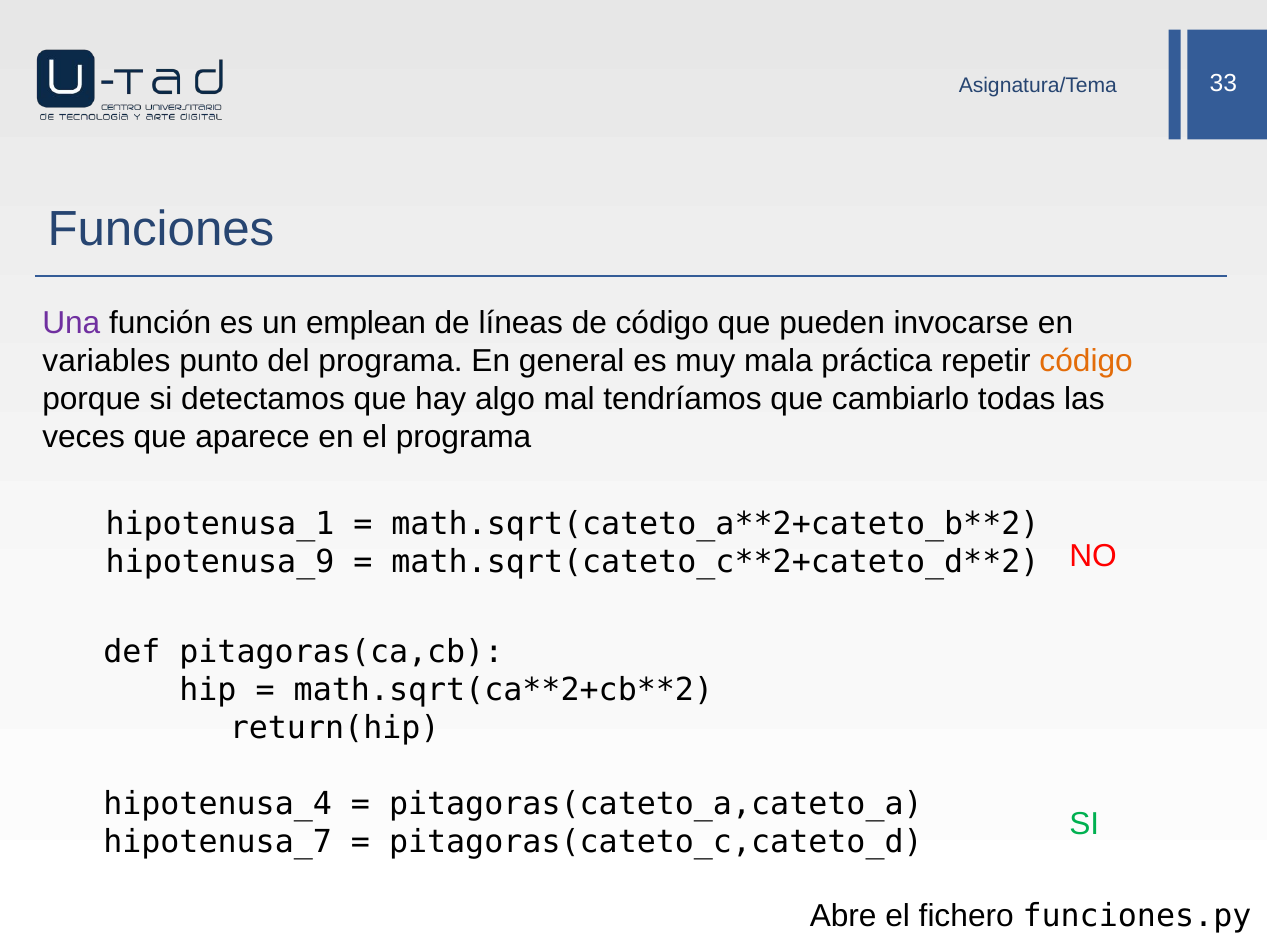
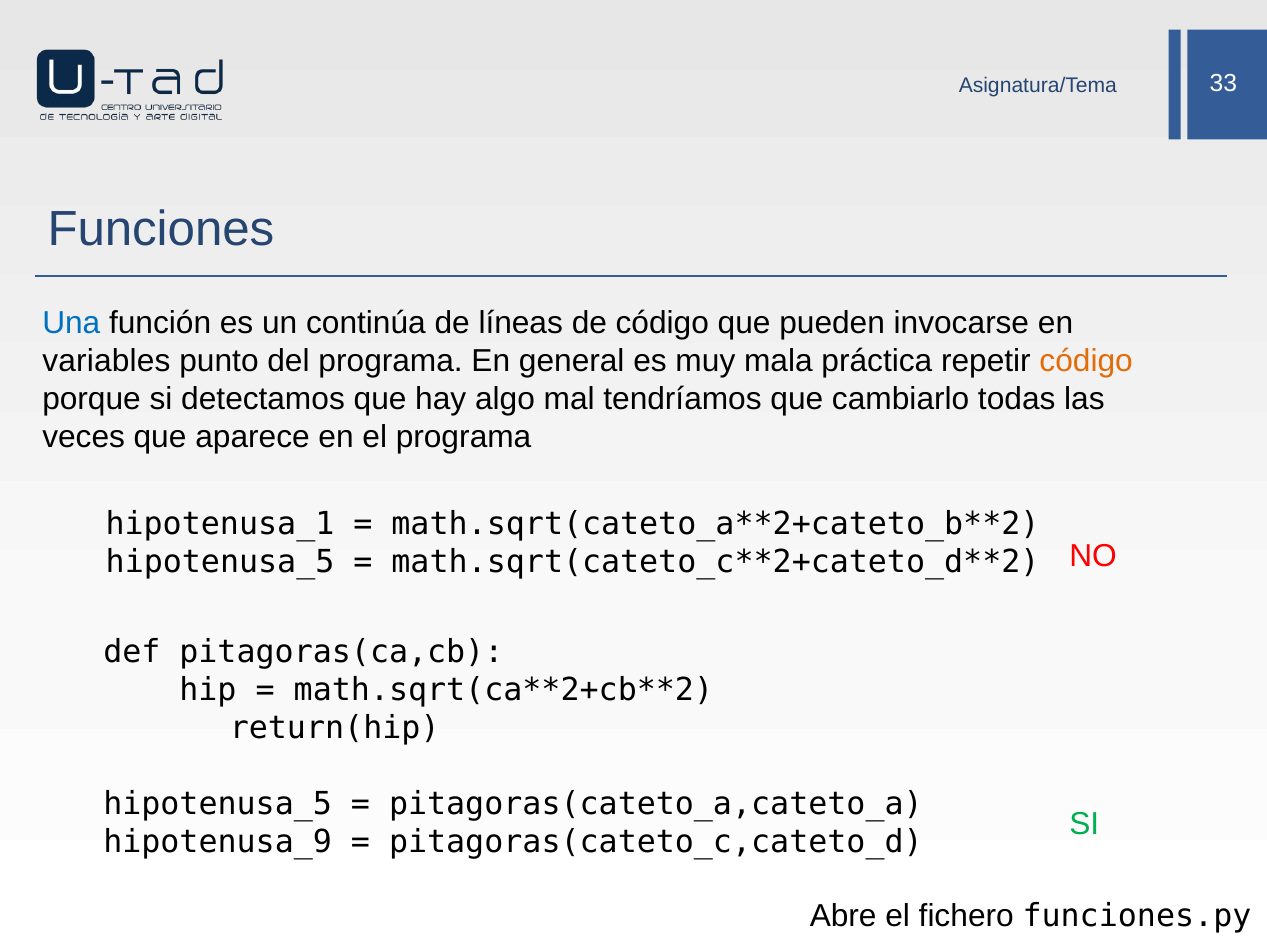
Una colour: purple -> blue
emplean: emplean -> continúa
hipotenusa_9 at (220, 561): hipotenusa_9 -> hipotenusa_5
hipotenusa_4 at (218, 803): hipotenusa_4 -> hipotenusa_5
hipotenusa_7: hipotenusa_7 -> hipotenusa_9
